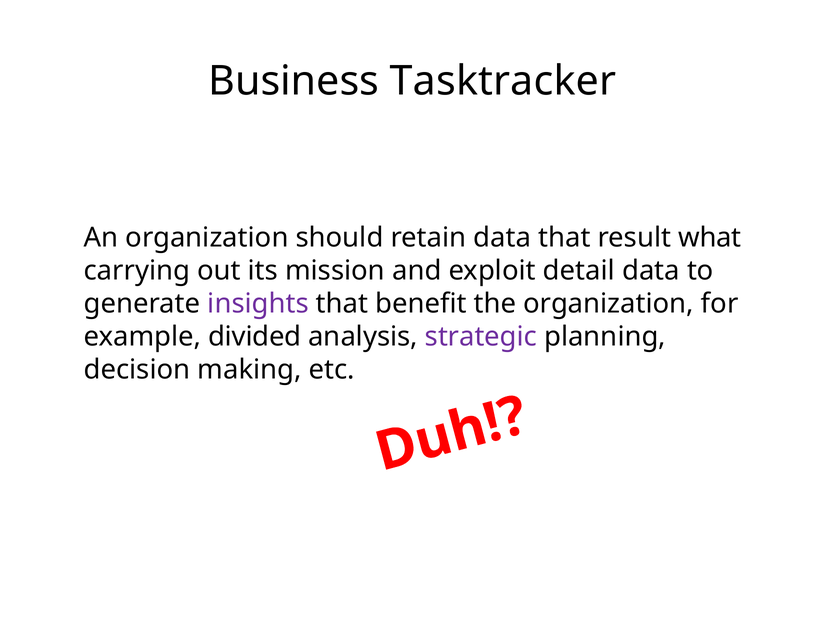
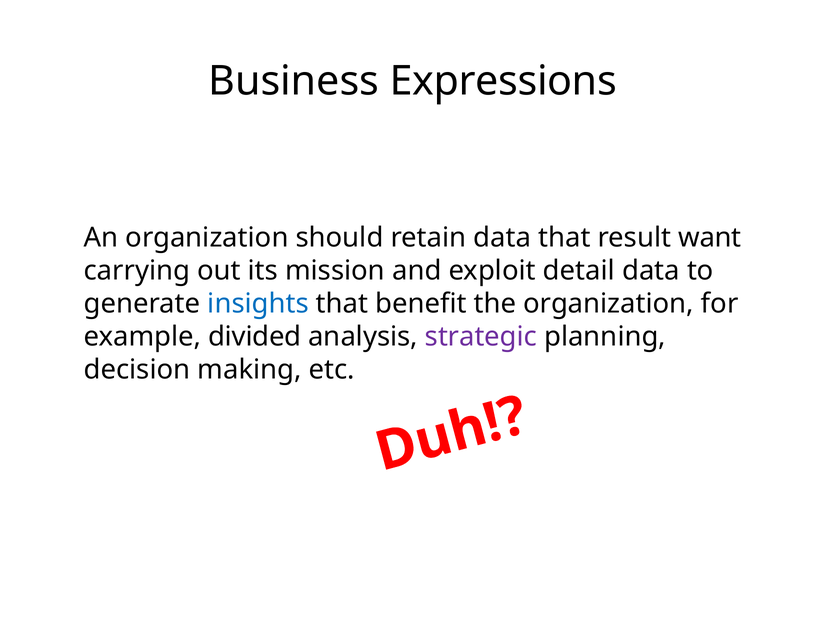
Tasktracker: Tasktracker -> Expressions
what: what -> want
insights colour: purple -> blue
